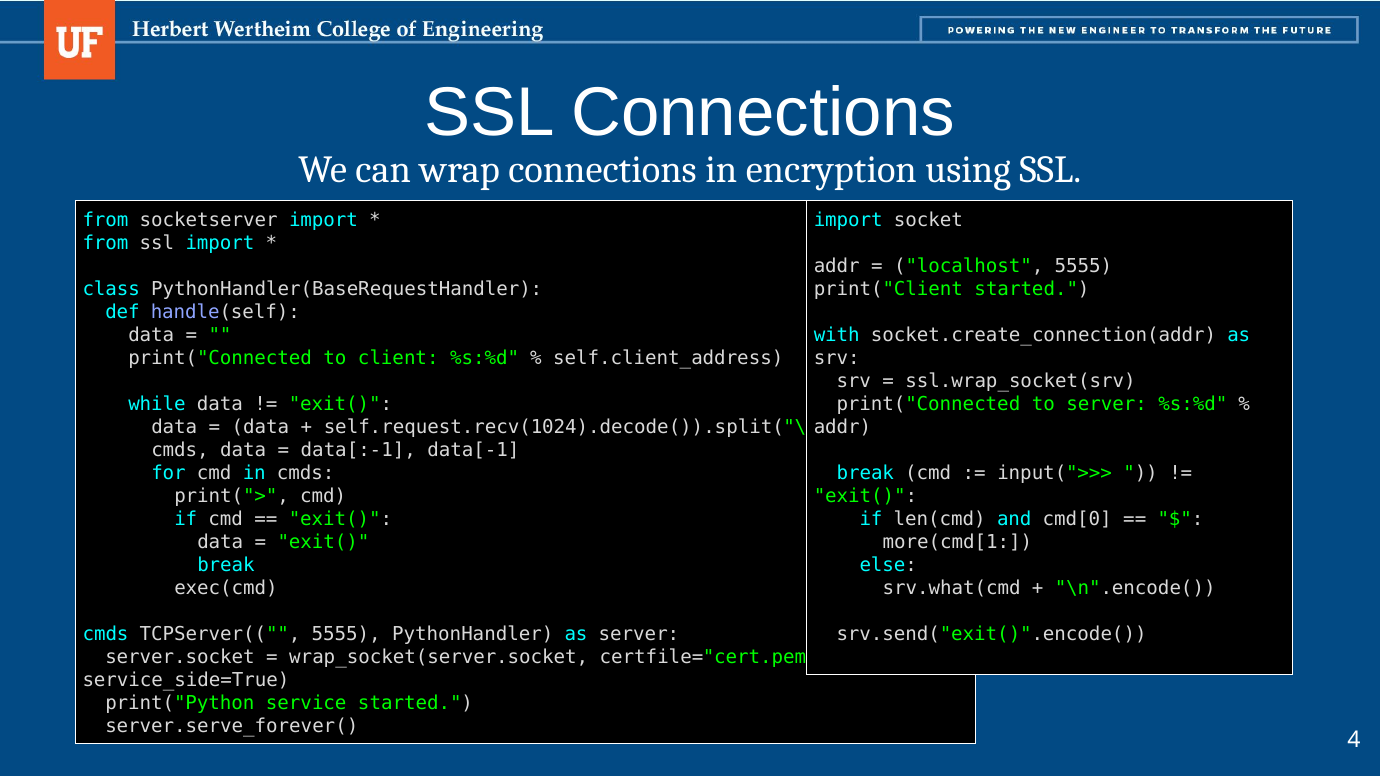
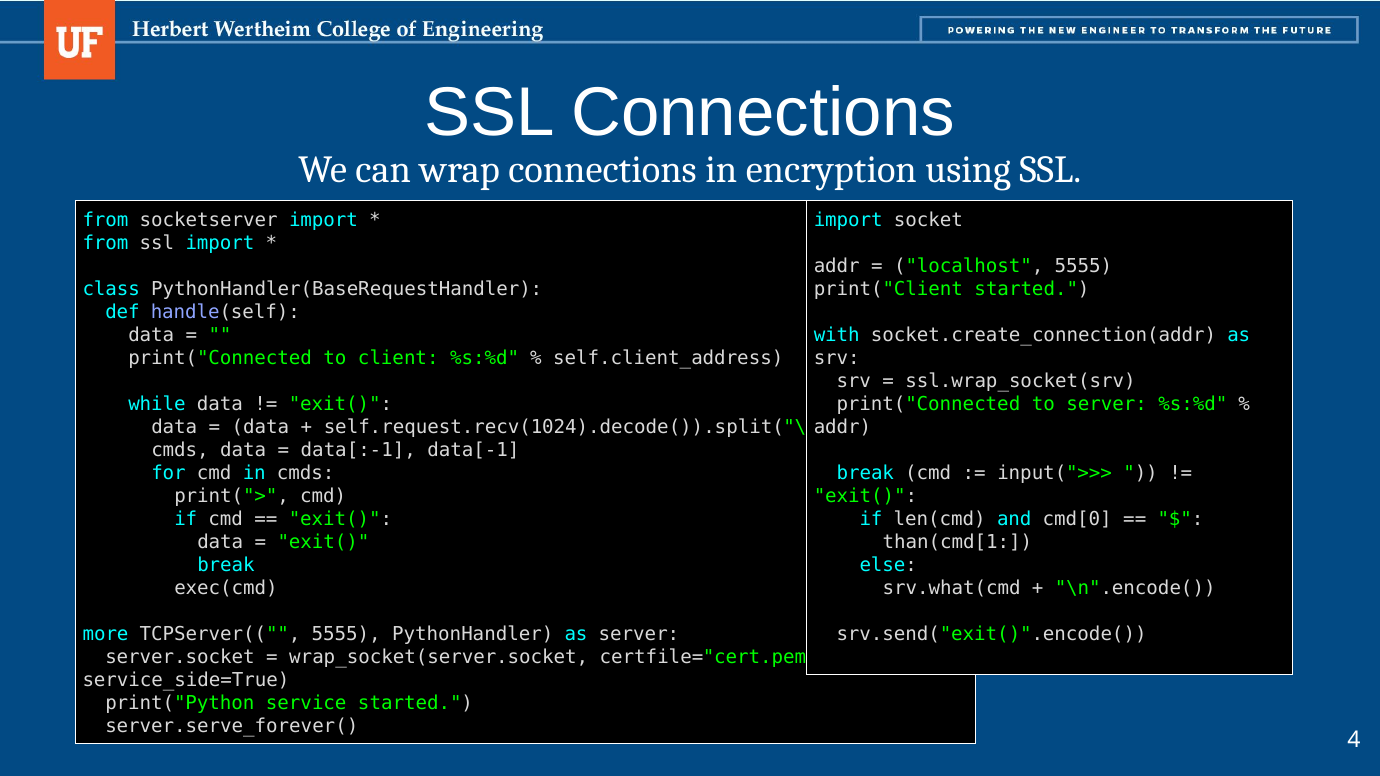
more(cmd[1: more(cmd[1 -> than(cmd[1
cmds at (106, 634): cmds -> more
